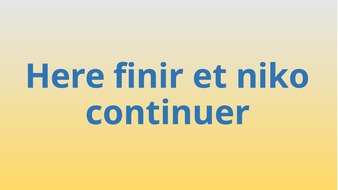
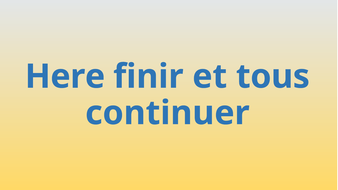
niko: niko -> tous
